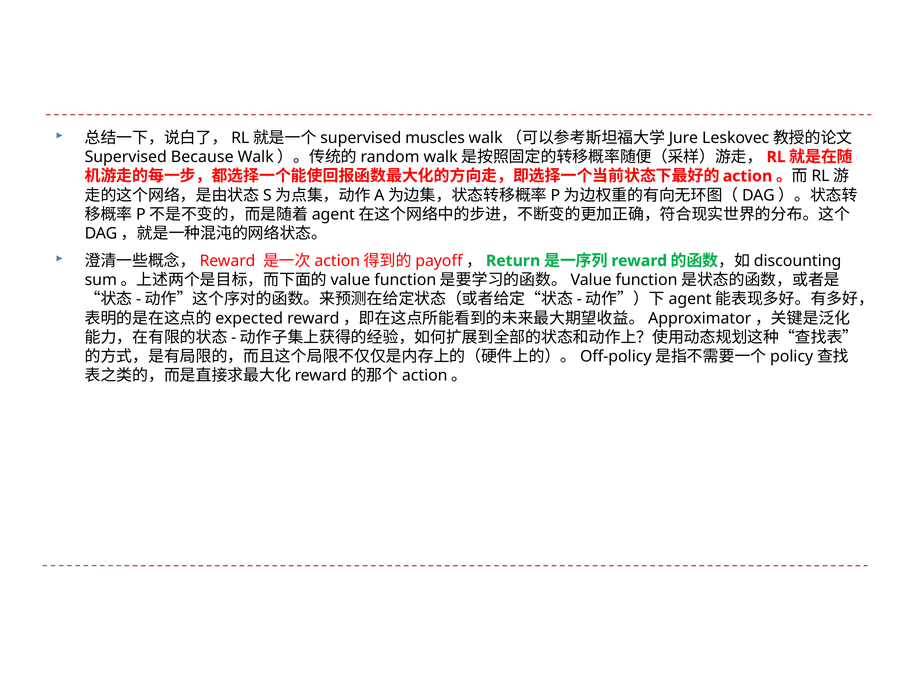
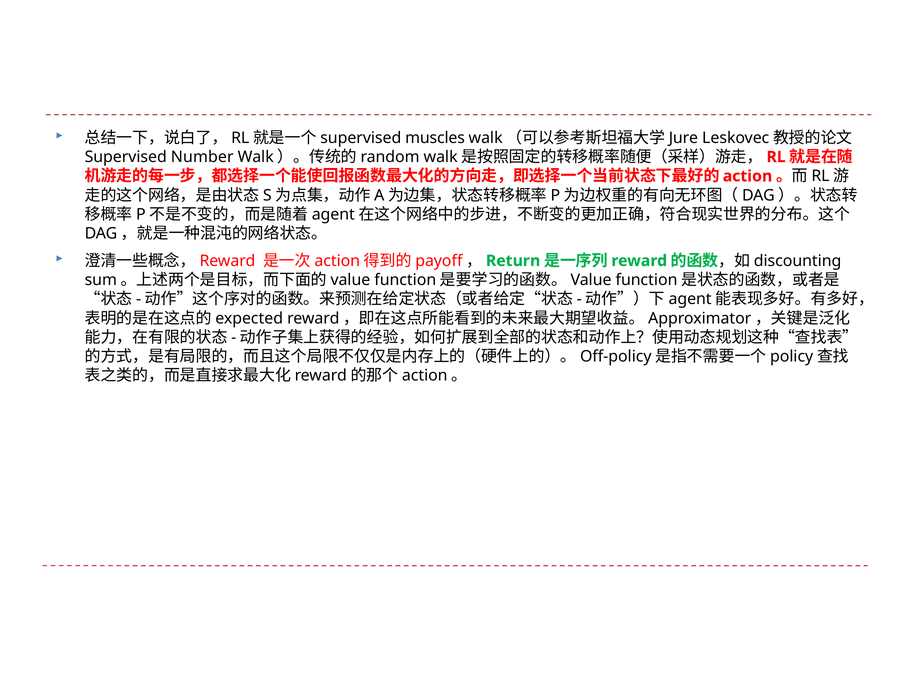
Because: Because -> Number
